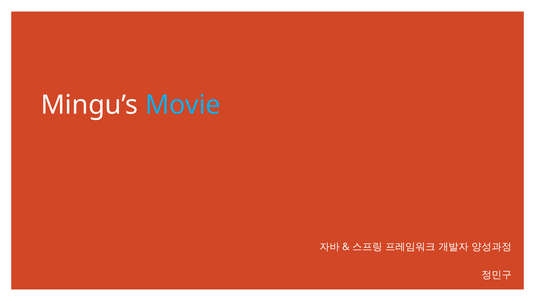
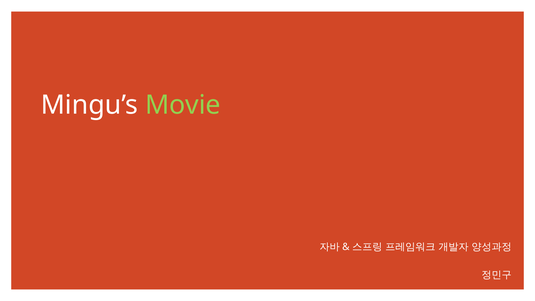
Movie colour: light blue -> light green
